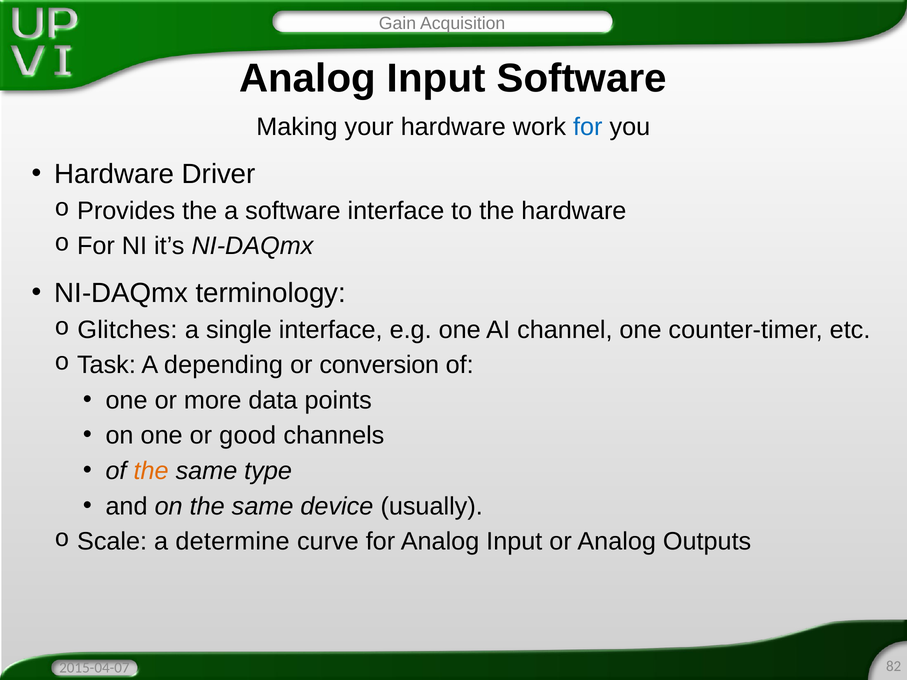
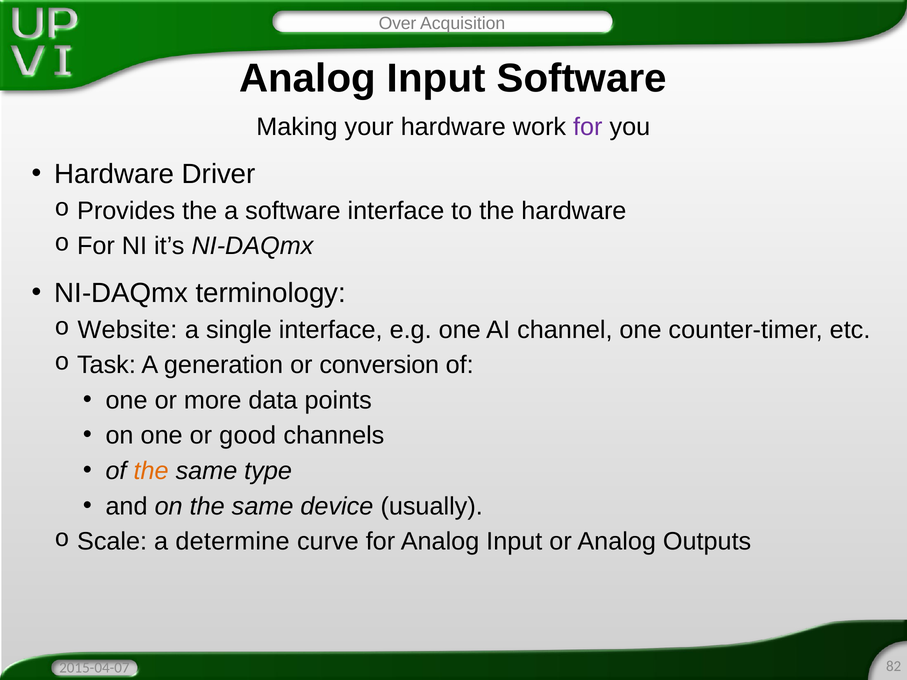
Gain: Gain -> Over
for at (588, 127) colour: blue -> purple
Glitches: Glitches -> Website
depending: depending -> generation
